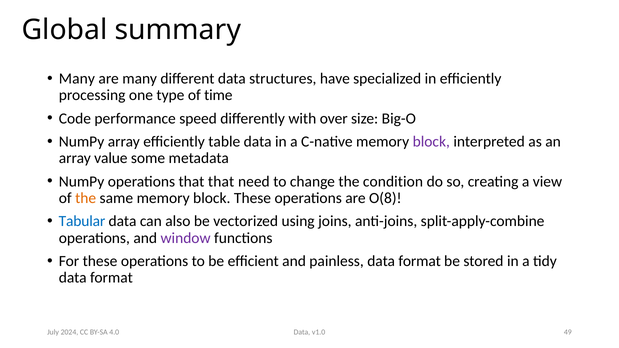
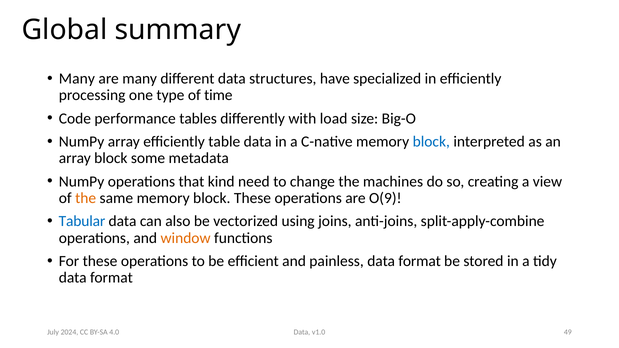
speed: speed -> tables
over: over -> load
block at (431, 142) colour: purple -> blue
array value: value -> block
that that: that -> kind
condition: condition -> machines
O(8: O(8 -> O(9
window colour: purple -> orange
